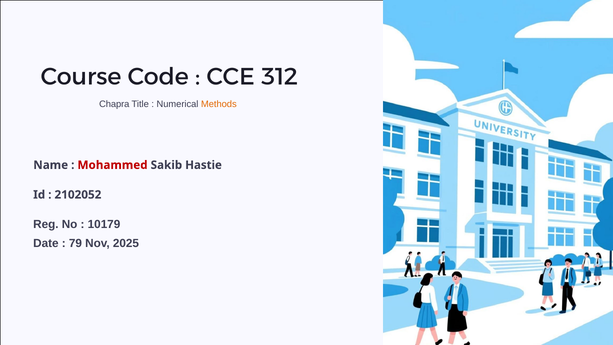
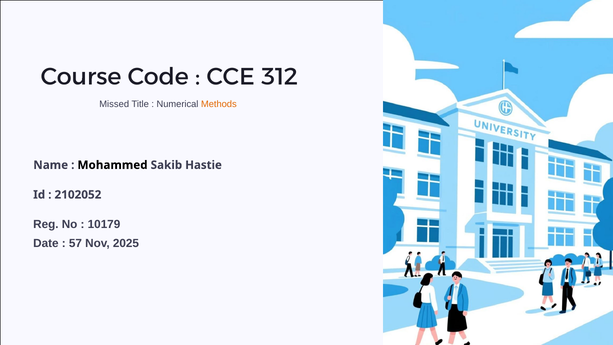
Chapra: Chapra -> Missed
Mohammed colour: red -> black
79: 79 -> 57
